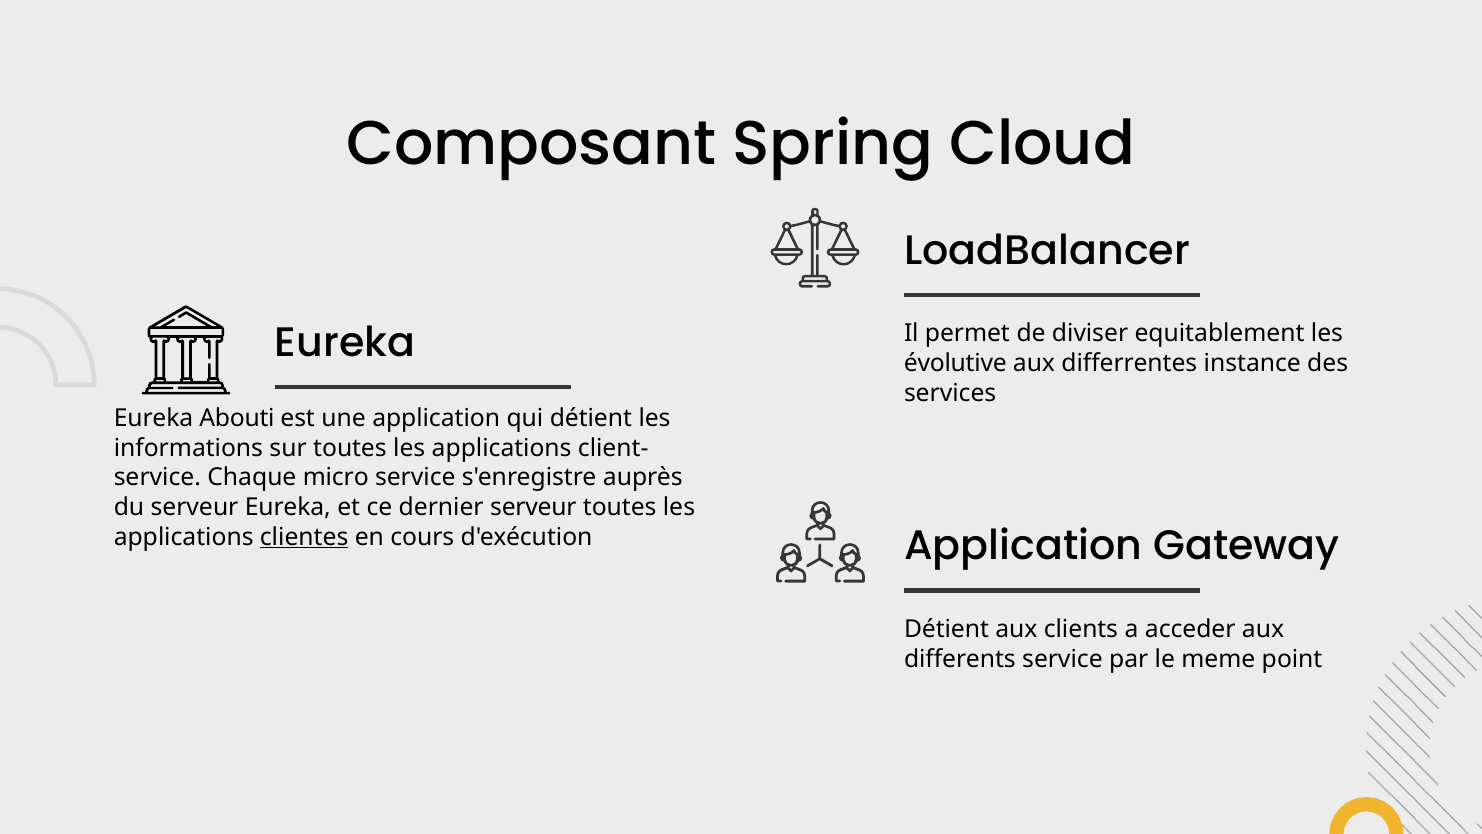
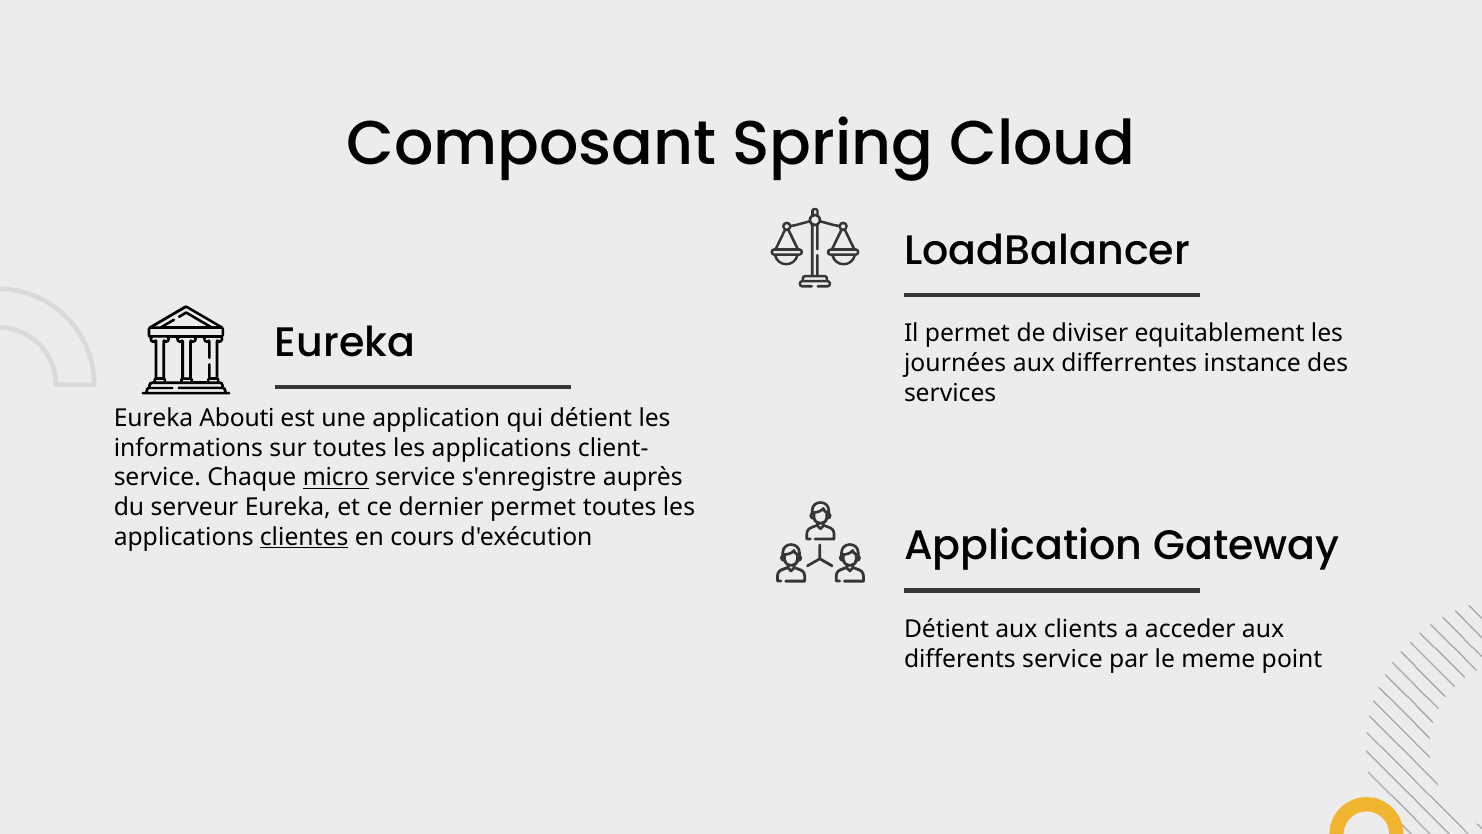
évolutive: évolutive -> journées
micro underline: none -> present
dernier serveur: serveur -> permet
